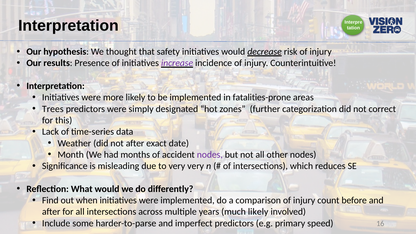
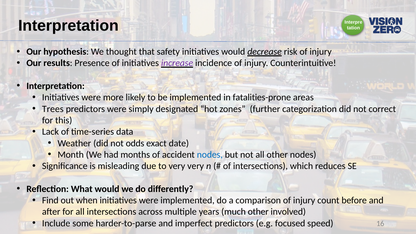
not after: after -> odds
nodes at (210, 155) colour: purple -> blue
much likely: likely -> other
primary: primary -> focused
